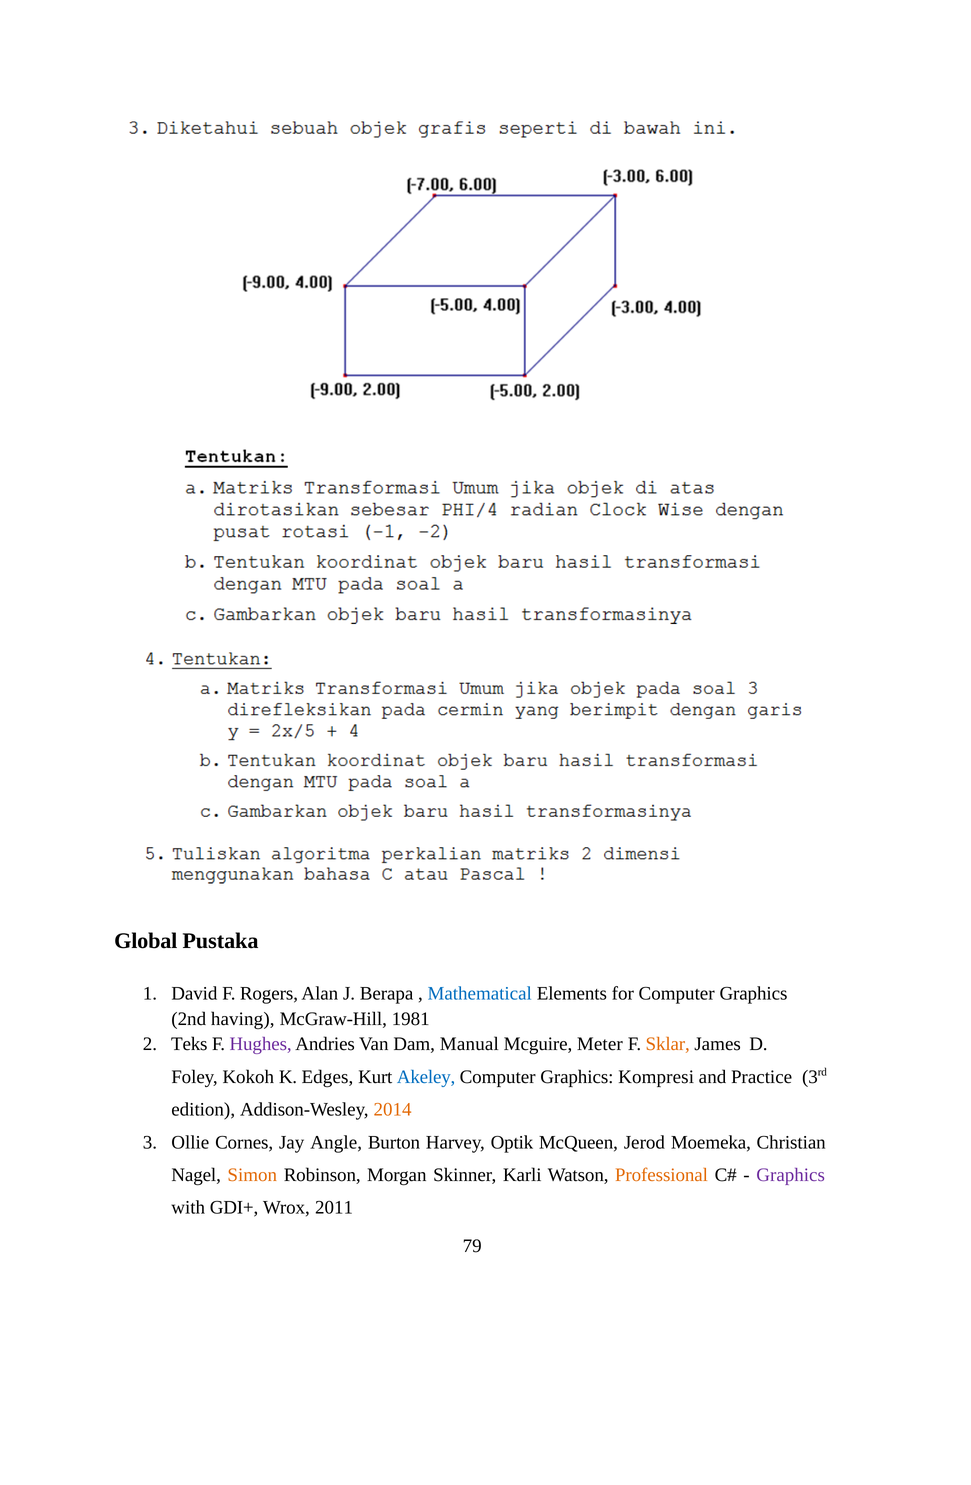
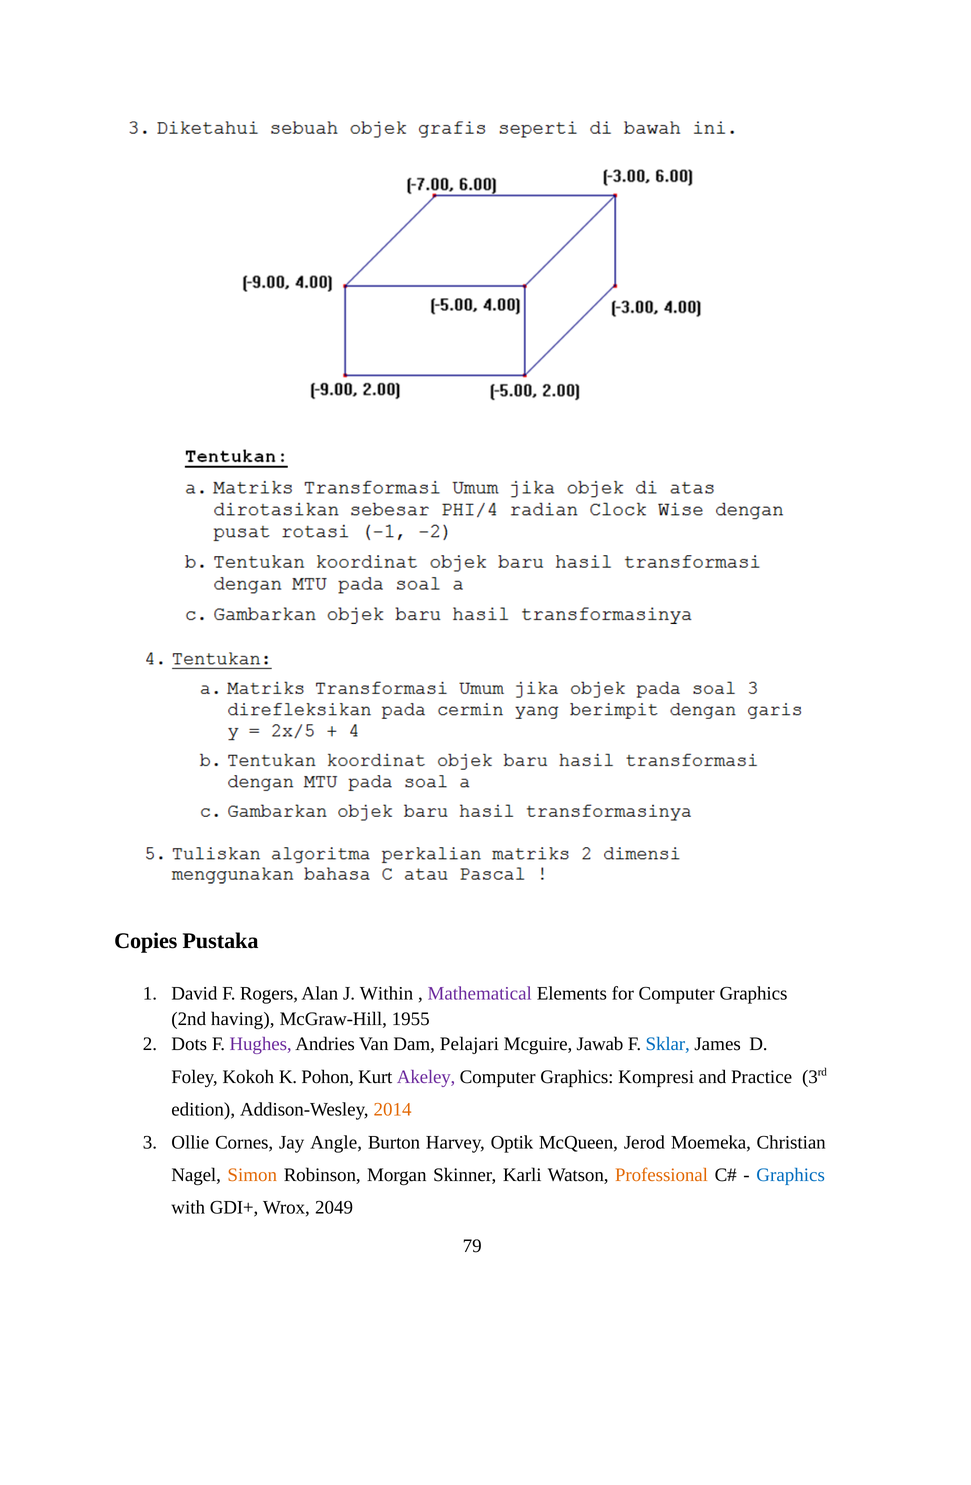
Global: Global -> Copies
Berapa: Berapa -> Within
Mathematical colour: blue -> purple
1981: 1981 -> 1955
Teks: Teks -> Dots
Manual: Manual -> Pelajari
Meter: Meter -> Jawab
Sklar colour: orange -> blue
Edges: Edges -> Pohon
Akeley colour: blue -> purple
Graphics at (791, 1175) colour: purple -> blue
2011: 2011 -> 2049
